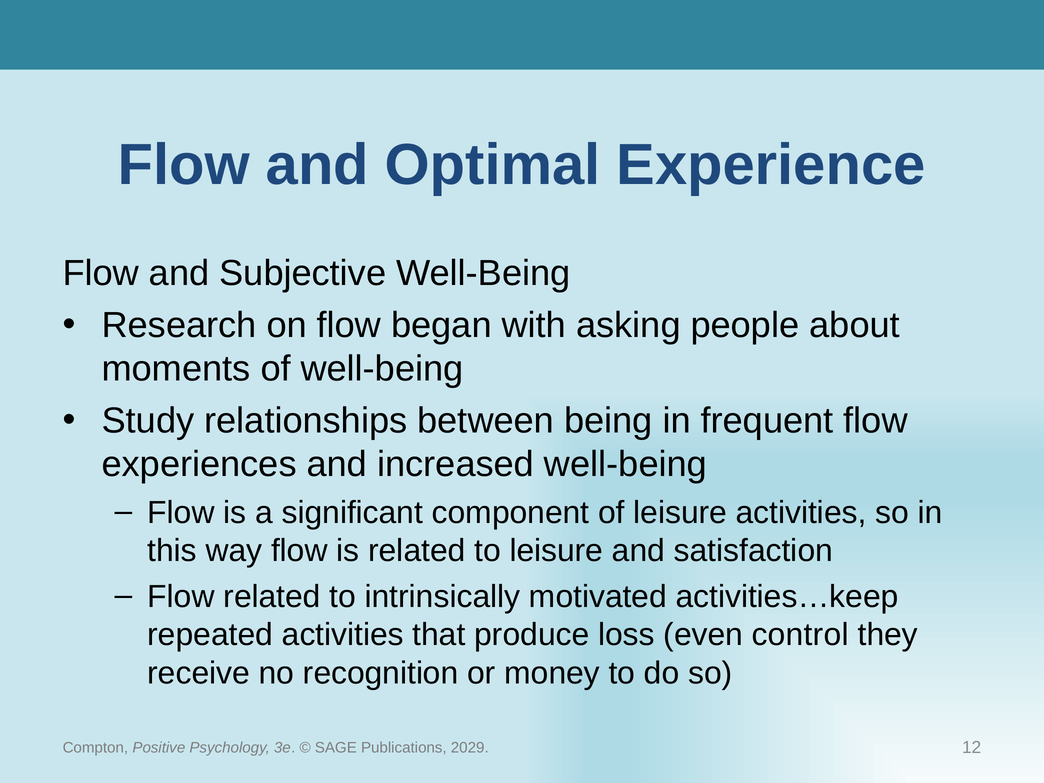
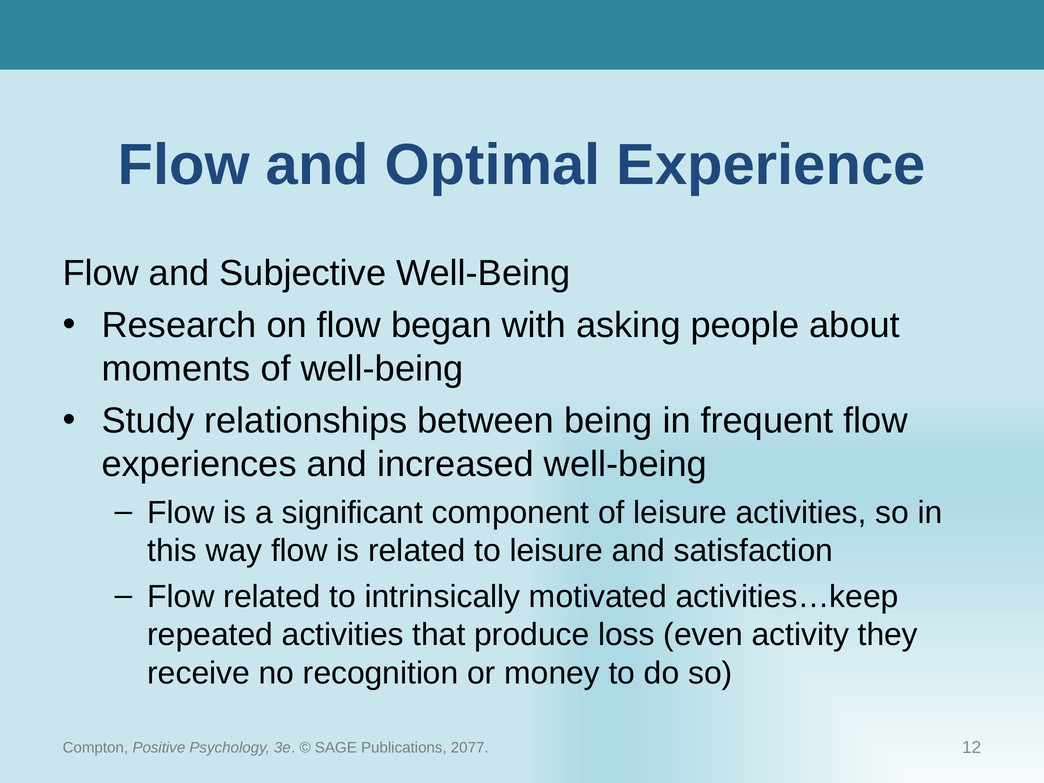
control: control -> activity
2029: 2029 -> 2077
